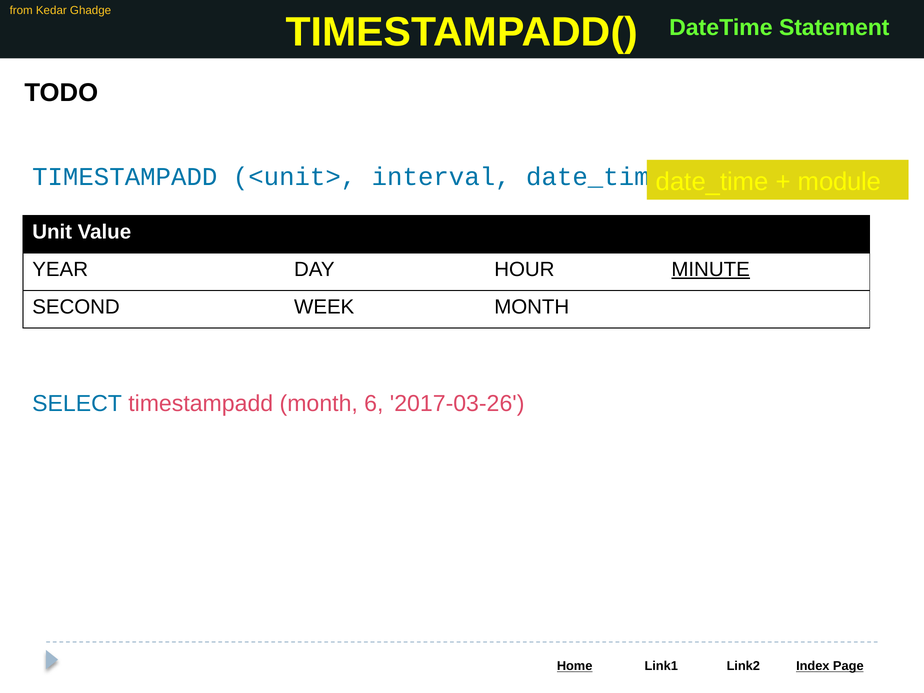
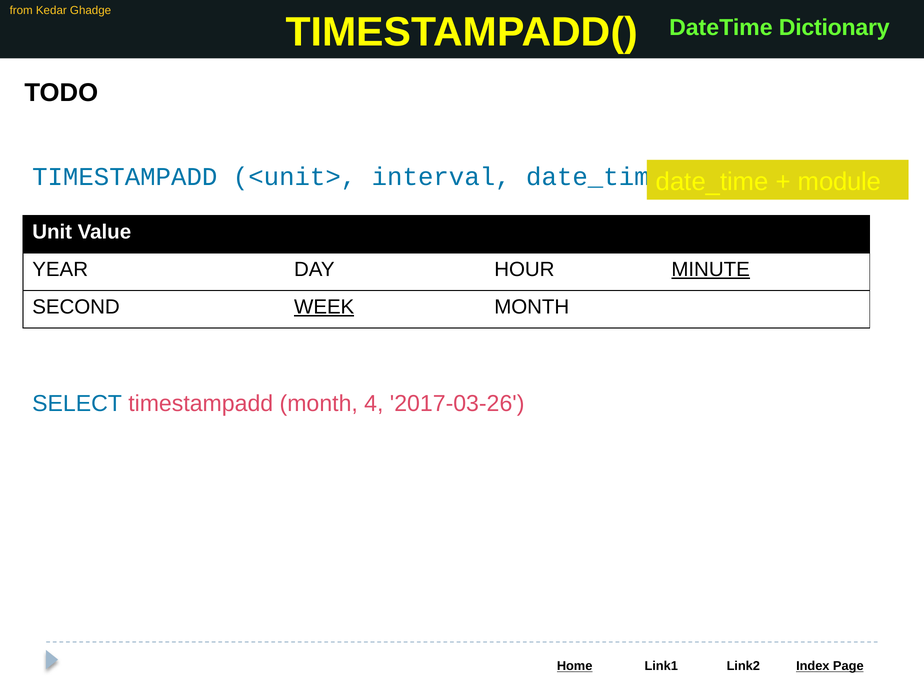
Statement: Statement -> Dictionary
WEEK underline: none -> present
6: 6 -> 4
